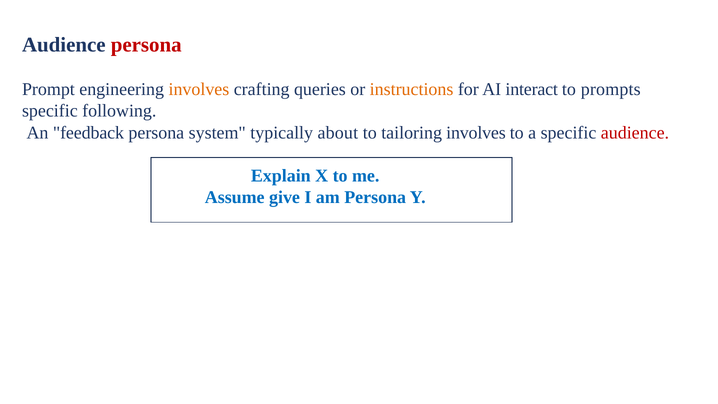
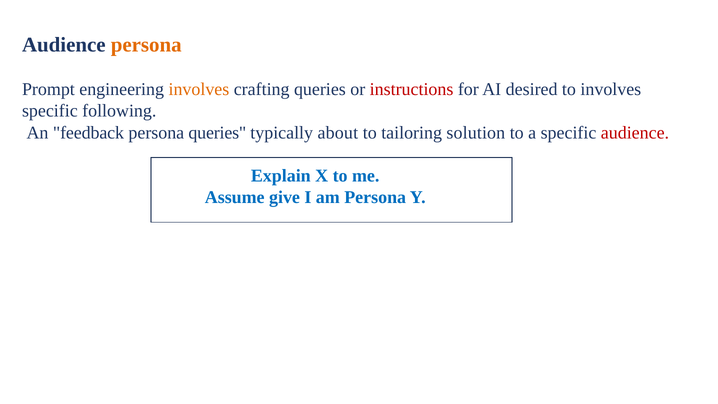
persona at (146, 45) colour: red -> orange
instructions colour: orange -> red
interact: interact -> desired
to prompts: prompts -> involves
persona system: system -> queries
tailoring involves: involves -> solution
